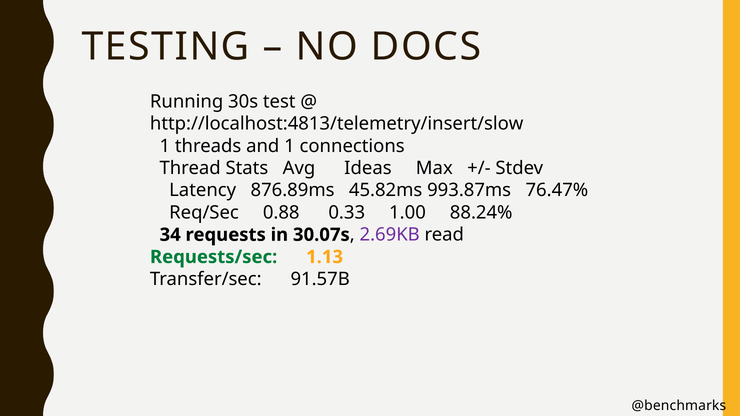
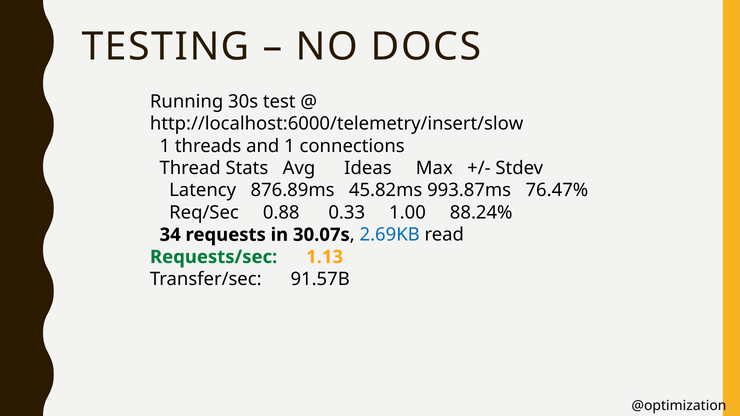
http://localhost:4813/telemetry/insert/slow: http://localhost:4813/telemetry/insert/slow -> http://localhost:6000/telemetry/insert/slow
2.69KB colour: purple -> blue
@benchmarks: @benchmarks -> @optimization
